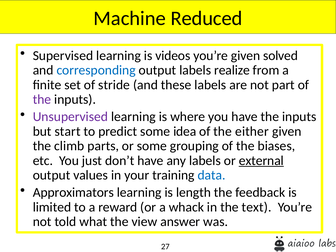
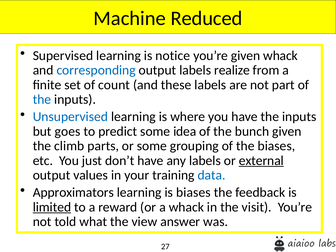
videos: videos -> notice
given solved: solved -> whack
stride: stride -> count
the at (42, 99) colour: purple -> blue
Unsupervised colour: purple -> blue
start: start -> goes
either: either -> bunch
is length: length -> biases
limited underline: none -> present
text: text -> visit
